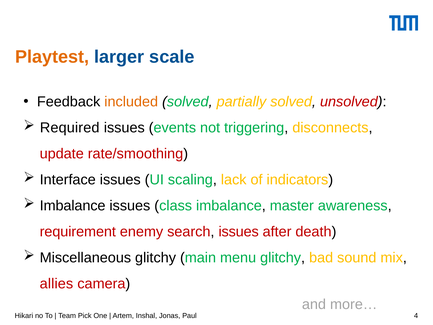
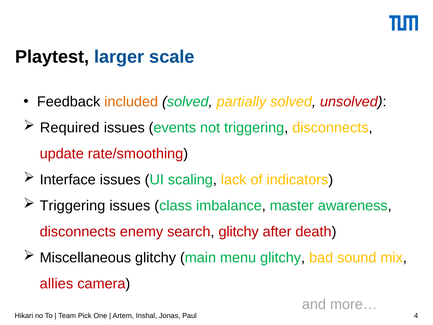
Playtest colour: orange -> black
Imbalance at (73, 206): Imbalance -> Triggering
requirement at (78, 232): requirement -> disconnects
search issues: issues -> glitchy
